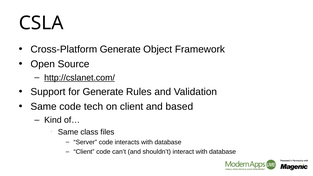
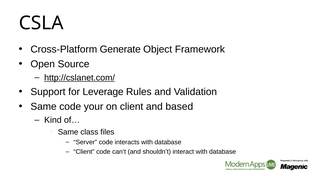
for Generate: Generate -> Leverage
tech: tech -> your
